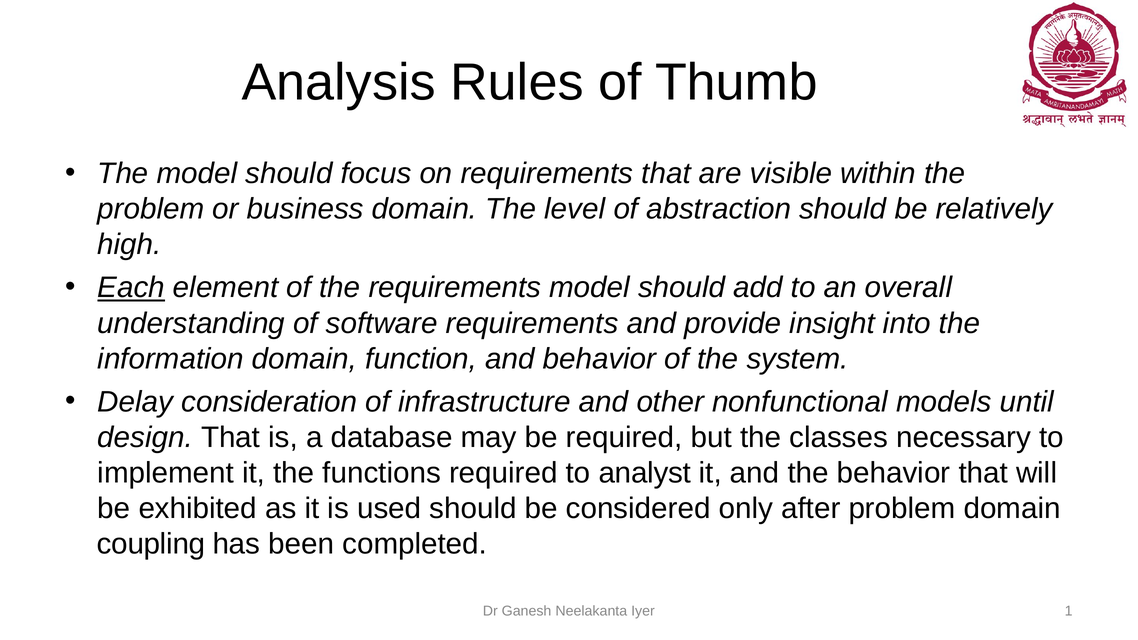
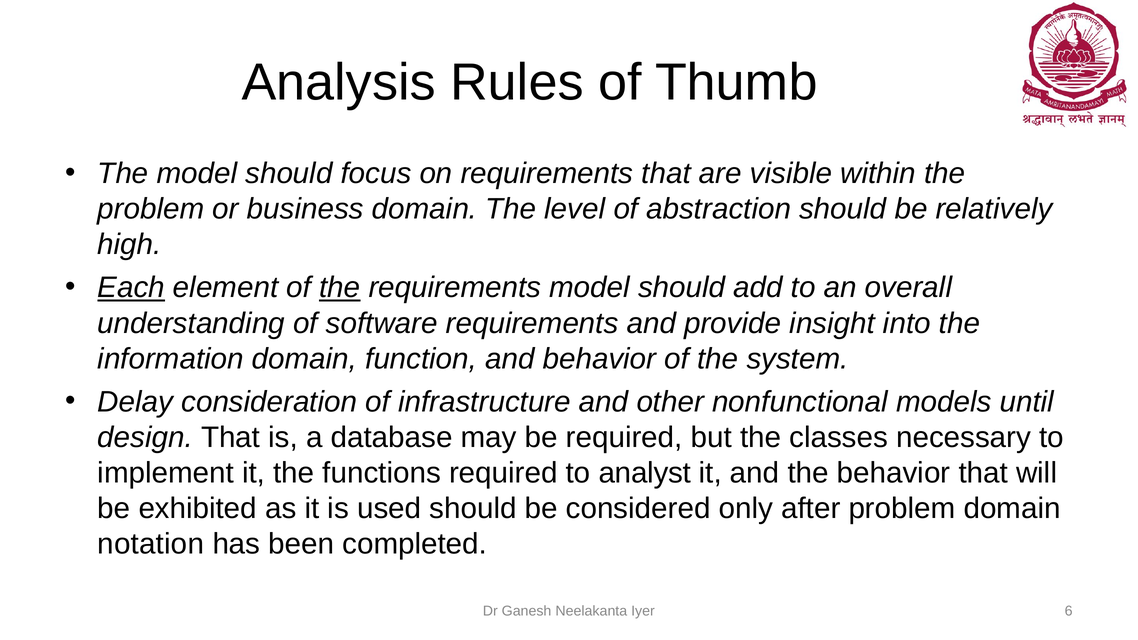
the at (340, 288) underline: none -> present
coupling: coupling -> notation
1: 1 -> 6
